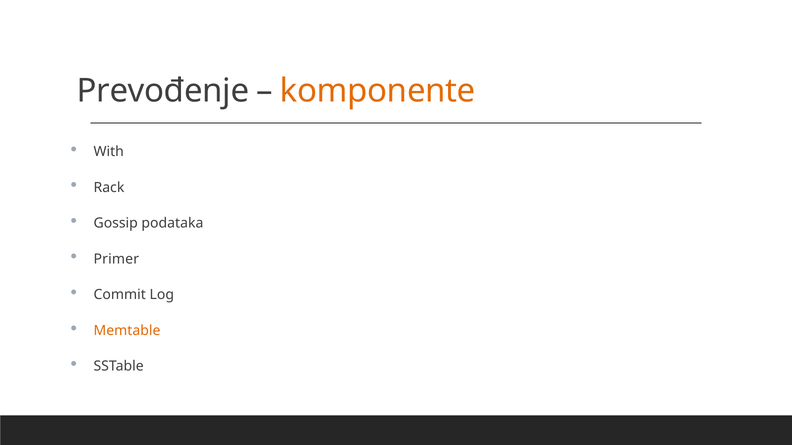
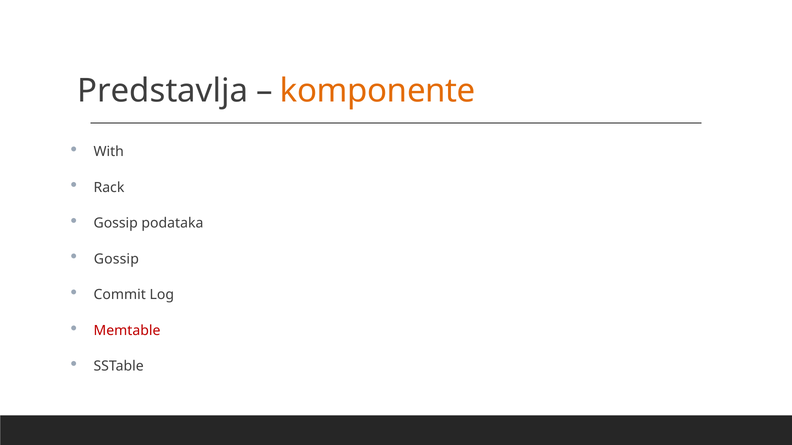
Prevođenje: Prevođenje -> Predstavlja
Primer at (116, 259): Primer -> Gossip
Memtable colour: orange -> red
